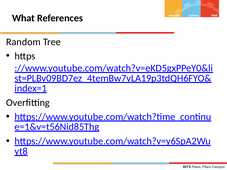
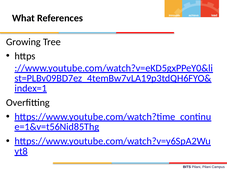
Random: Random -> Growing
